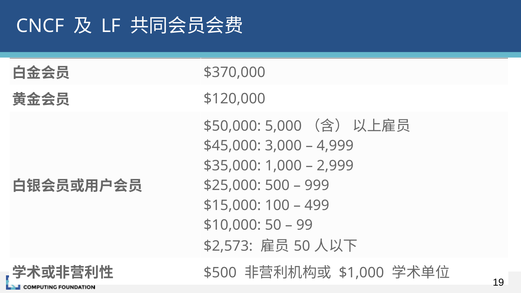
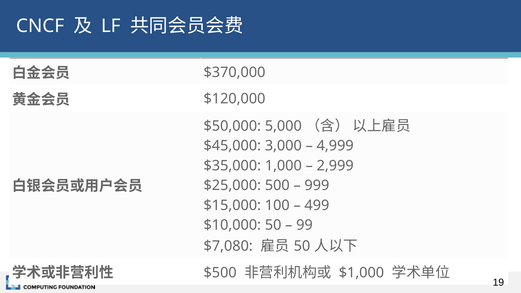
$2,573: $2,573 -> $7,080
